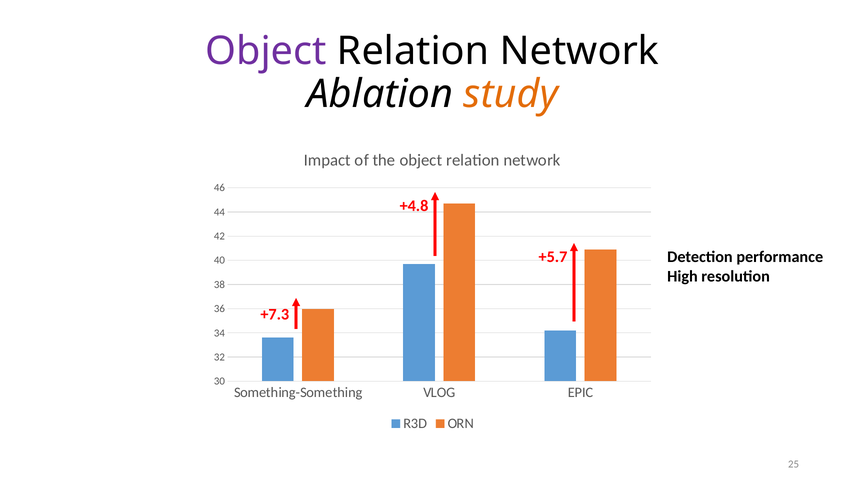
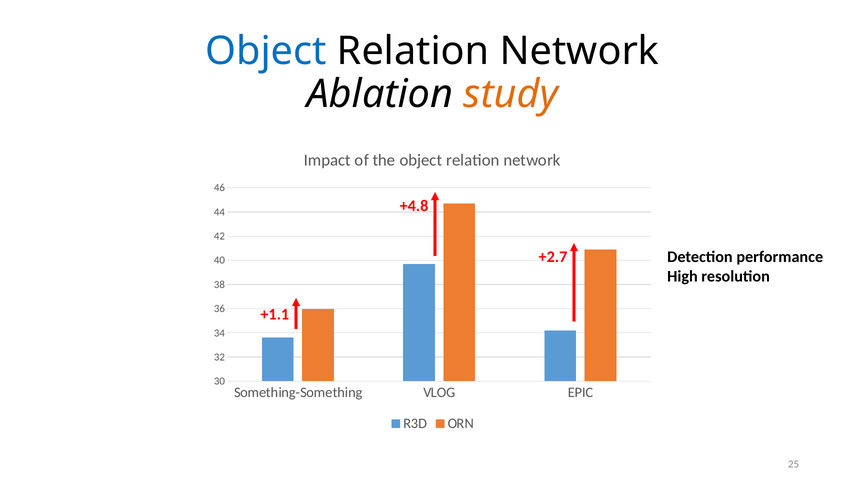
Object at (266, 51) colour: purple -> blue
+5.7: +5.7 -> +2.7
+7.3: +7.3 -> +1.1
